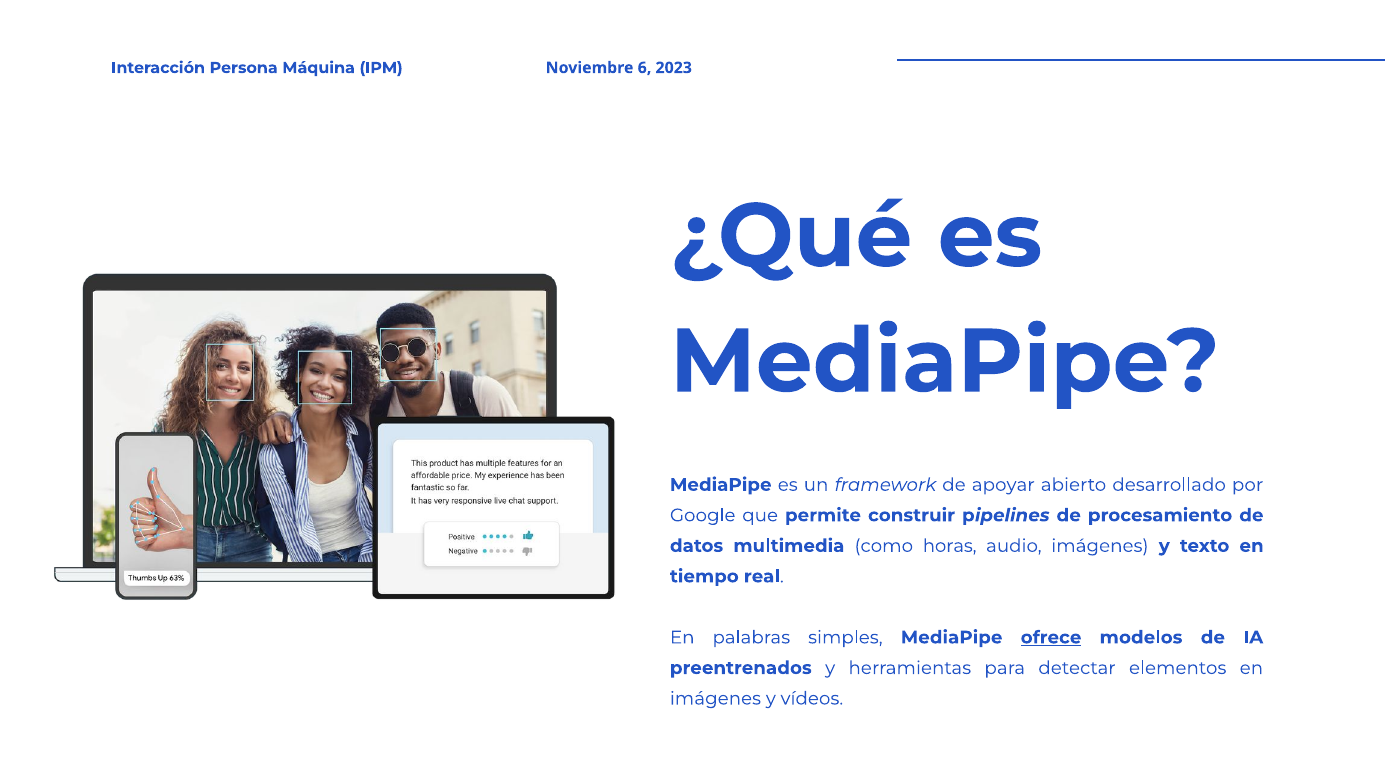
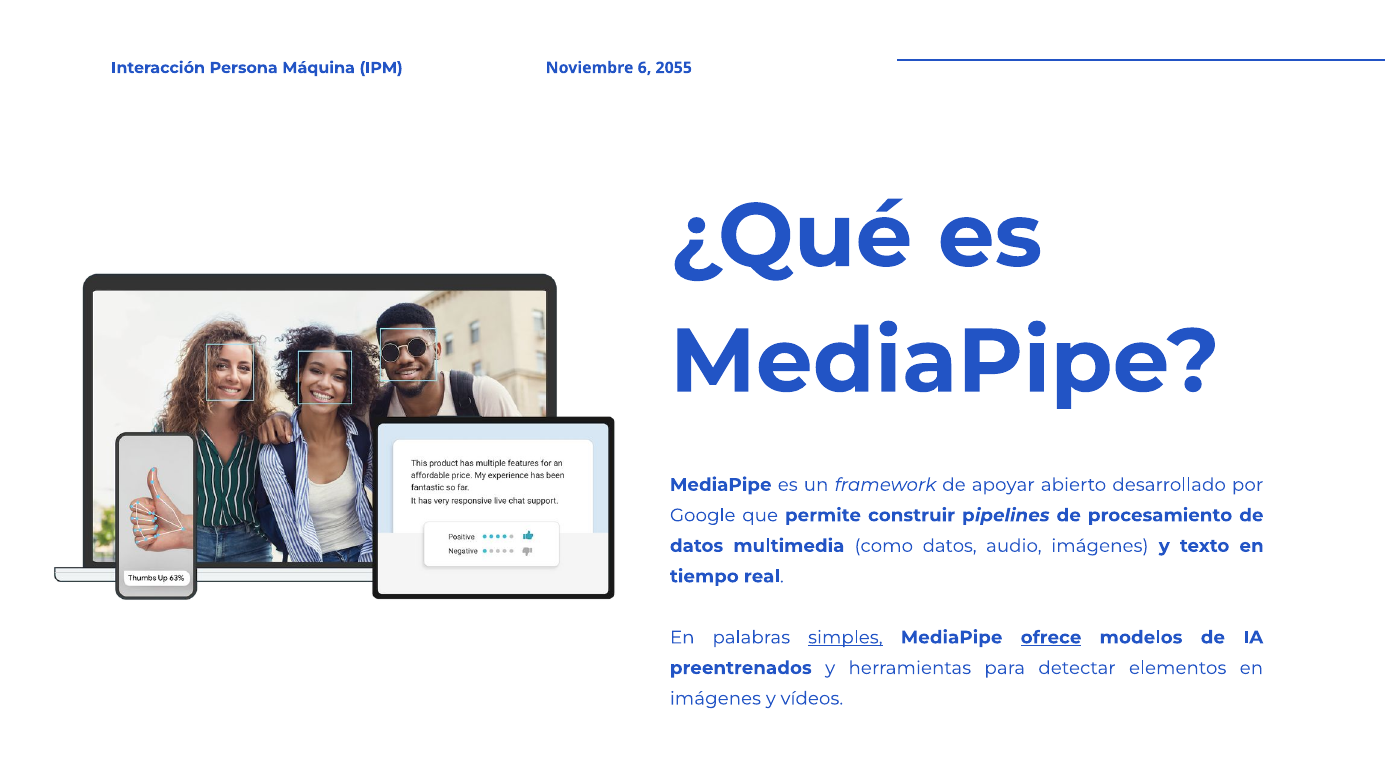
2023: 2023 -> 2055
como horas: horas -> datos
simples underline: none -> present
